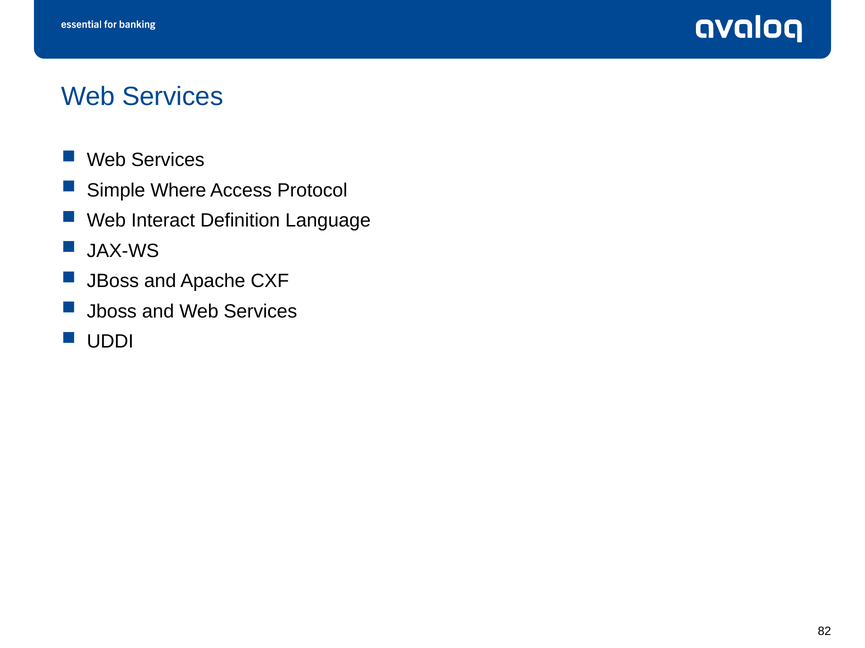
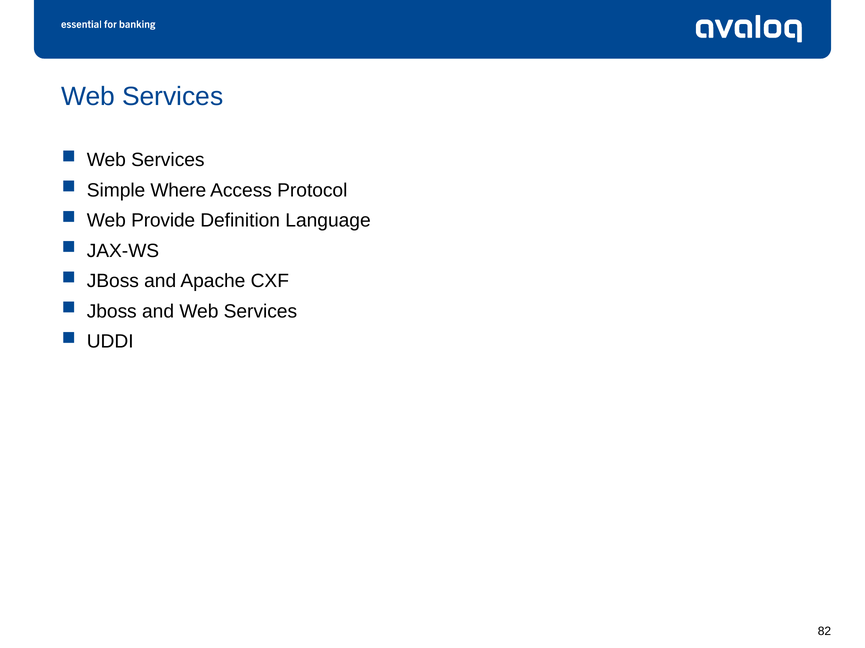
Interact: Interact -> Provide
